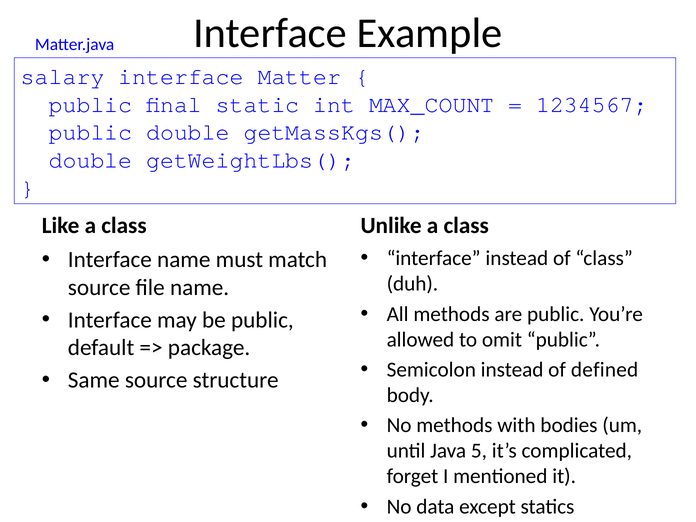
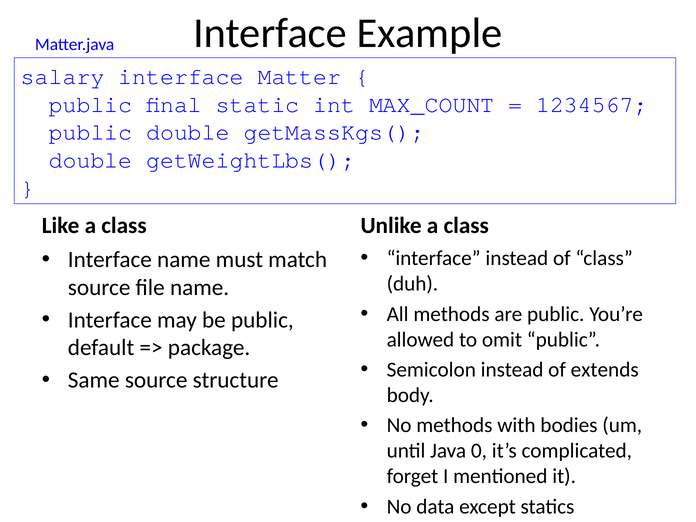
defined: defined -> extends
5: 5 -> 0
